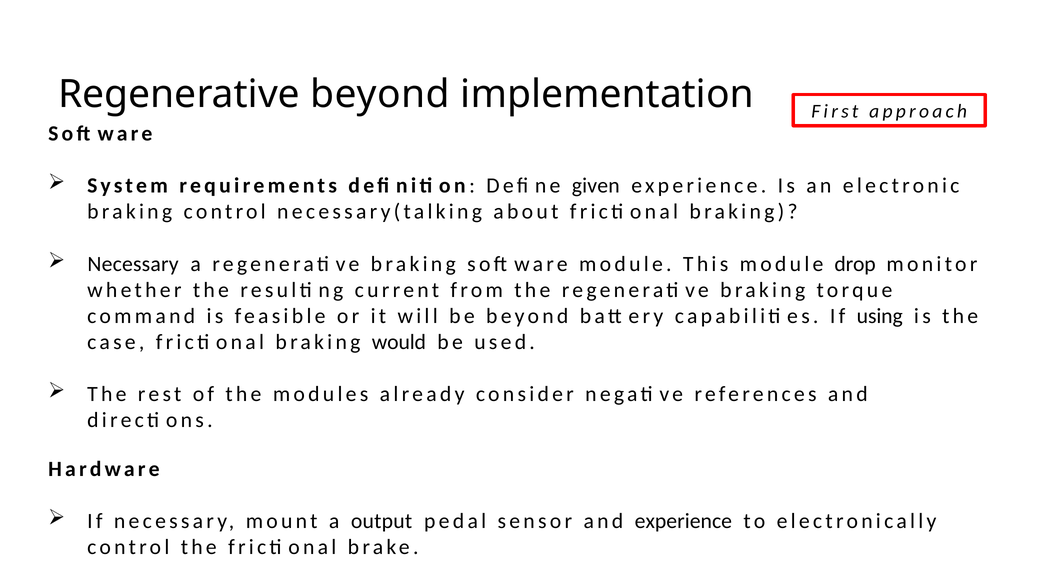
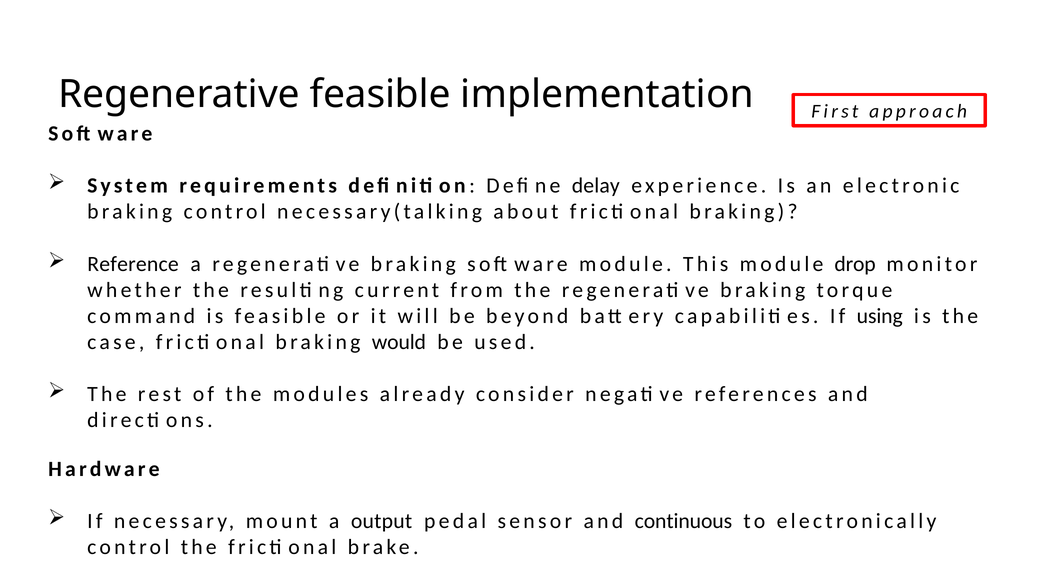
Regenerative beyond: beyond -> feasible
given: given -> delay
Necessary at (133, 264): Necessary -> Reference
and experience: experience -> continuous
